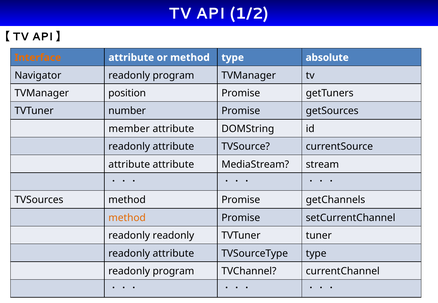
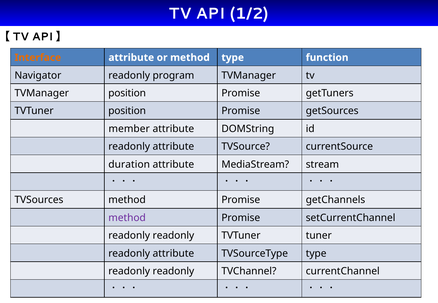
absolute: absolute -> function
TVTuner number: number -> position
attribute at (129, 164): attribute -> duration
method at (127, 218) colour: orange -> purple
program at (173, 271): program -> readonly
